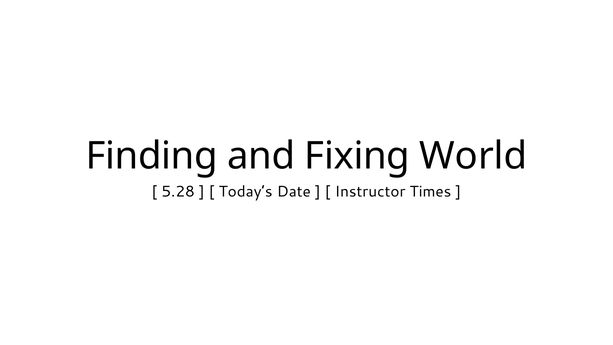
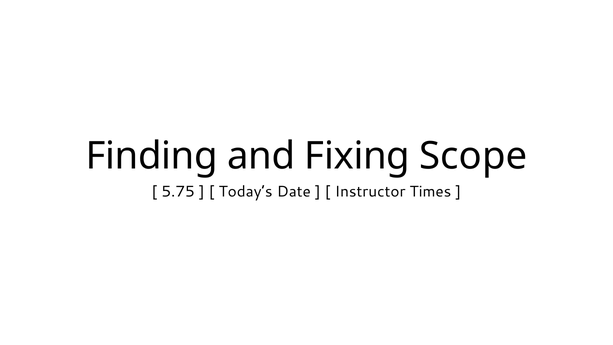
World: World -> Scope
5.28: 5.28 -> 5.75
